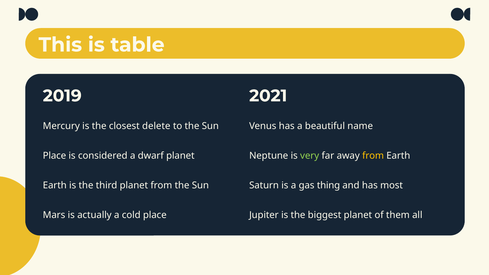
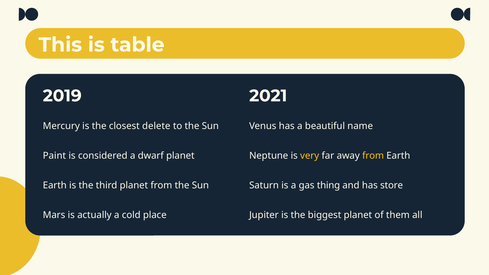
Place at (54, 156): Place -> Paint
very colour: light green -> yellow
most: most -> store
